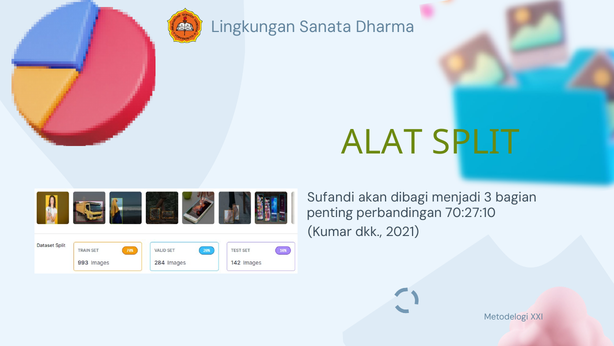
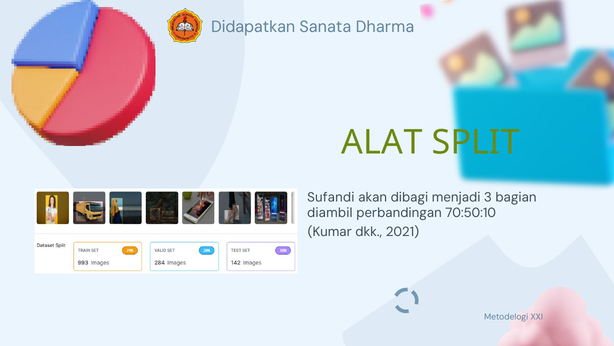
Lingkungan: Lingkungan -> Didapatkan
penting: penting -> diambil
70:27:10: 70:27:10 -> 70:50:10
